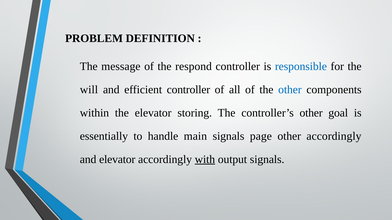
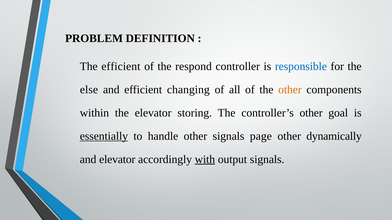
The message: message -> efficient
will: will -> else
efficient controller: controller -> changing
other at (290, 90) colour: blue -> orange
essentially underline: none -> present
handle main: main -> other
other accordingly: accordingly -> dynamically
